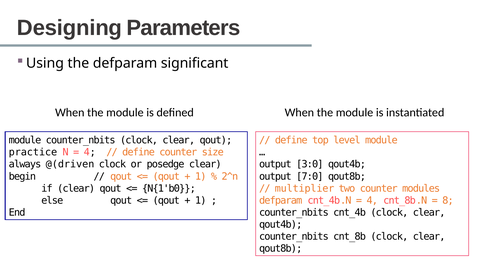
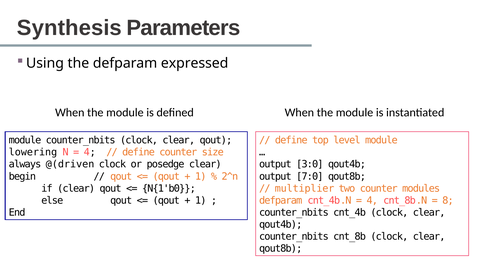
Designing: Designing -> Synthesis
significant: significant -> expressed
practice: practice -> lowering
